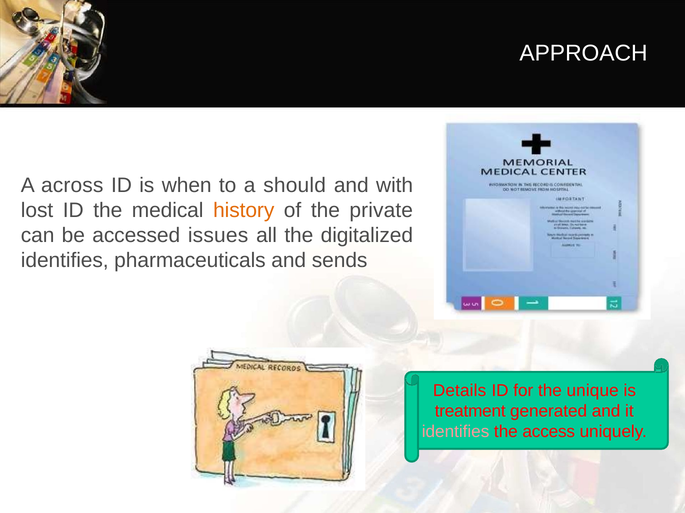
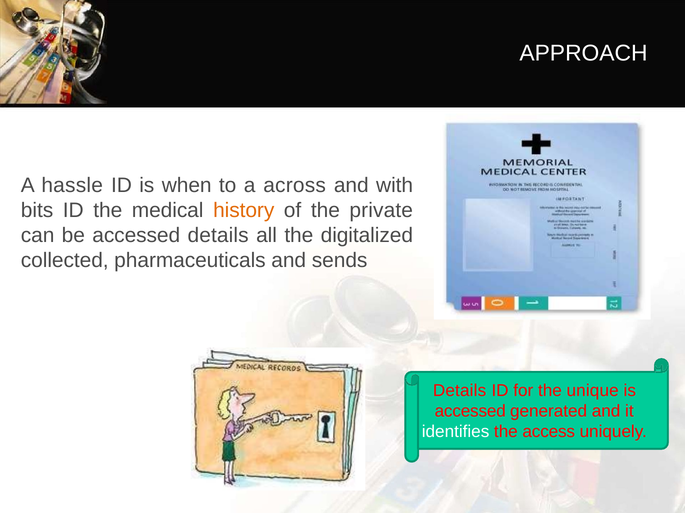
across: across -> hassle
should: should -> across
lost: lost -> bits
accessed issues: issues -> details
identifies at (65, 261): identifies -> collected
treatment at (470, 412): treatment -> accessed
identifies at (456, 432) colour: pink -> white
